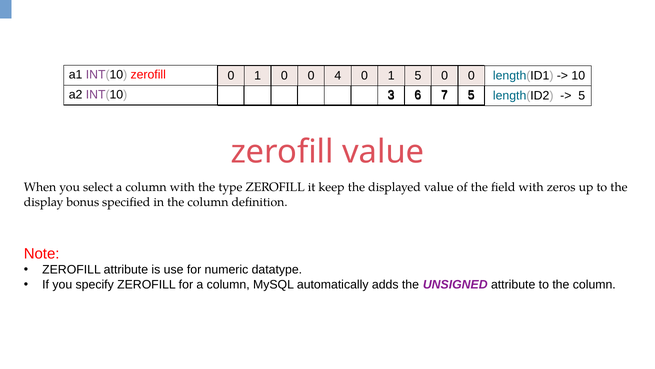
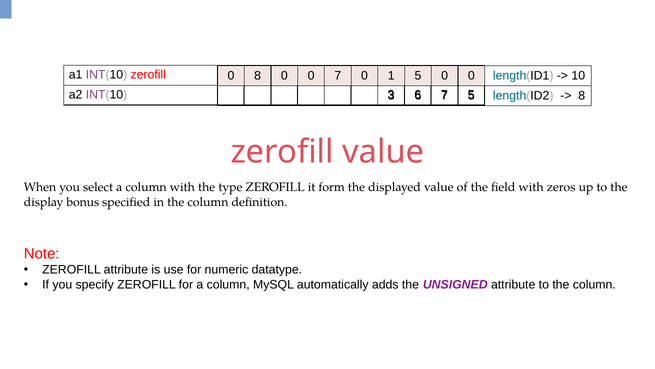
1 at (258, 75): 1 -> 8
0 4: 4 -> 7
5 at (582, 95): 5 -> 8
keep: keep -> form
